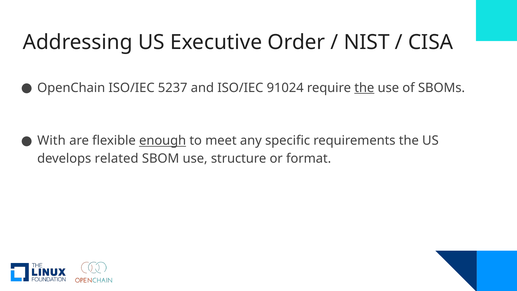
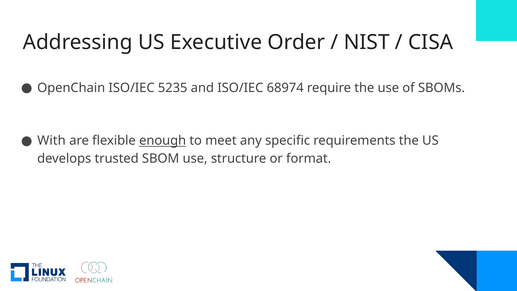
5237: 5237 -> 5235
91024: 91024 -> 68974
the at (364, 88) underline: present -> none
related: related -> trusted
